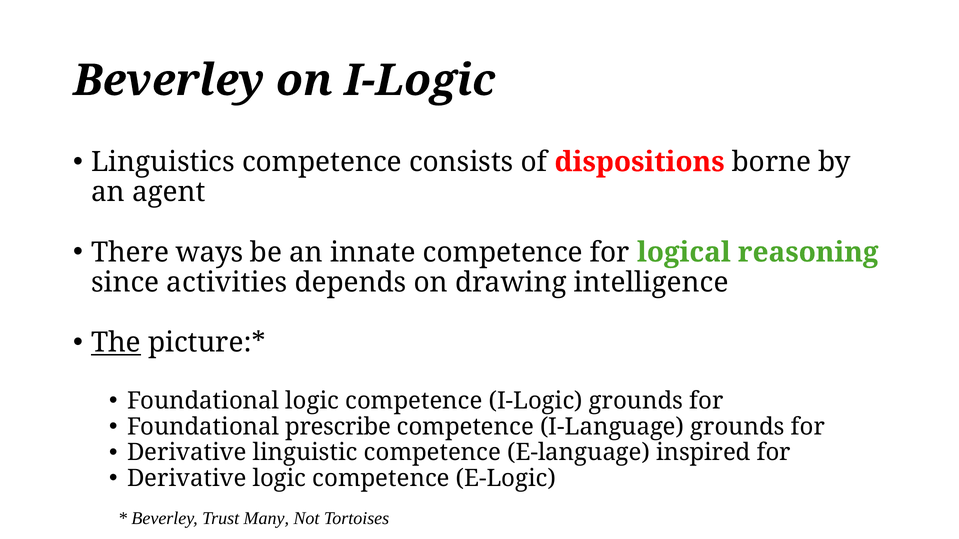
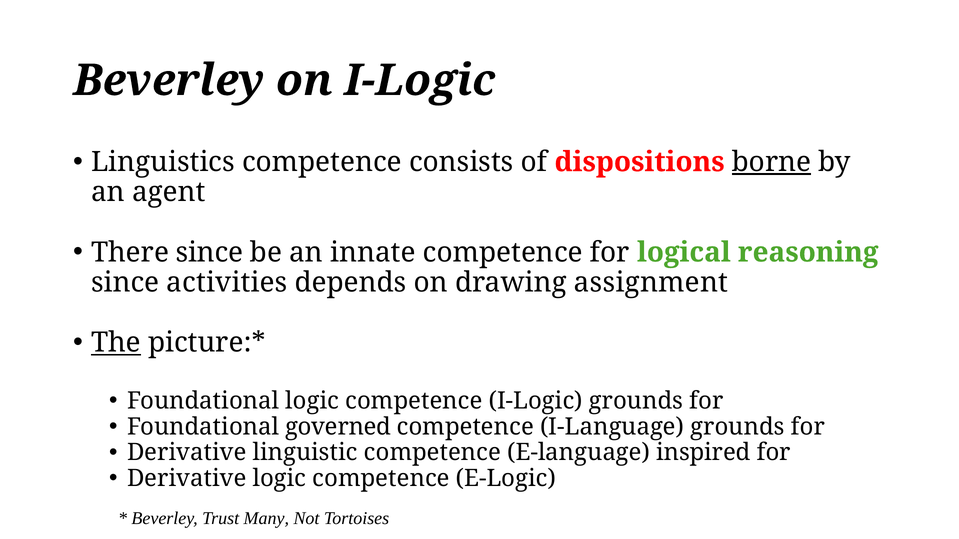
borne underline: none -> present
There ways: ways -> since
intelligence: intelligence -> assignment
prescribe: prescribe -> governed
